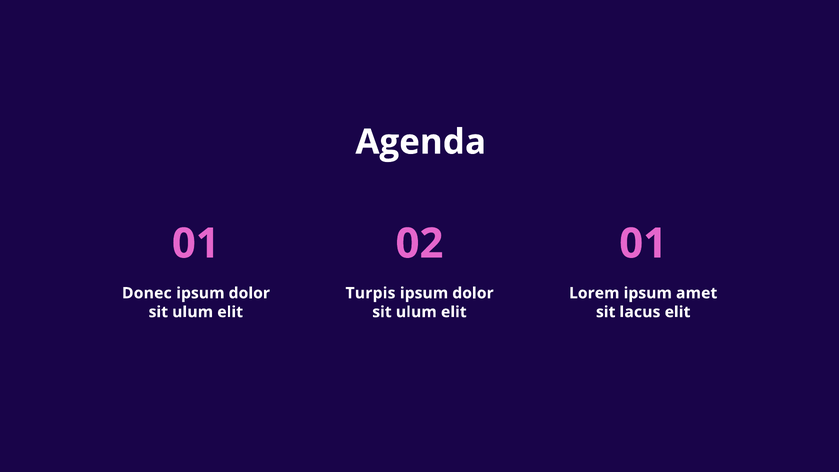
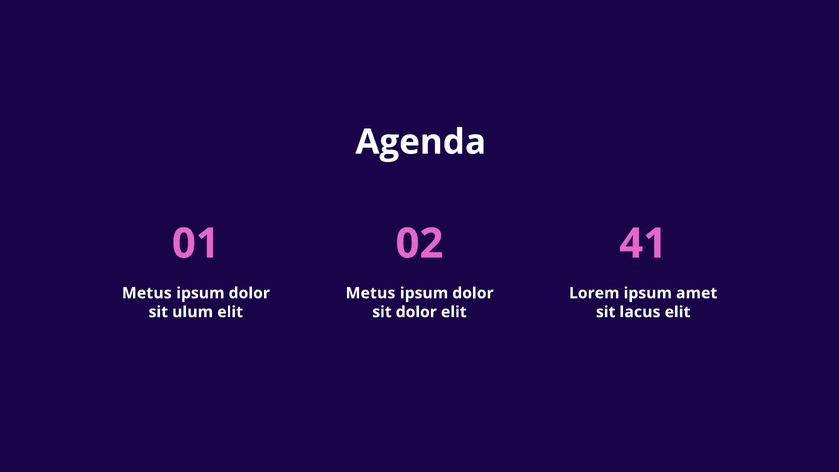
01 01: 01 -> 41
Donec at (147, 293): Donec -> Metus
Turpis at (370, 293): Turpis -> Metus
ulum at (416, 312): ulum -> dolor
